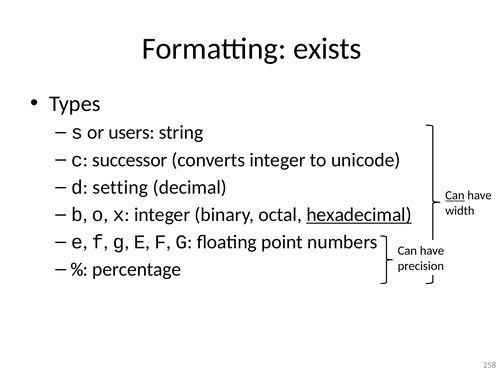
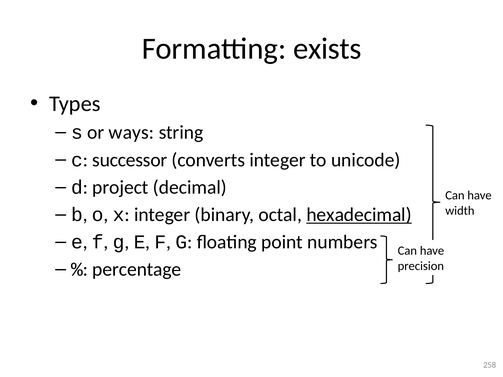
users: users -> ways
setting: setting -> project
Can at (455, 196) underline: present -> none
